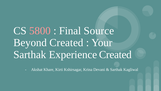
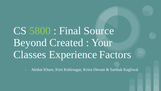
5800 colour: pink -> light green
Sarthak at (30, 54): Sarthak -> Classes
Experience Created: Created -> Factors
